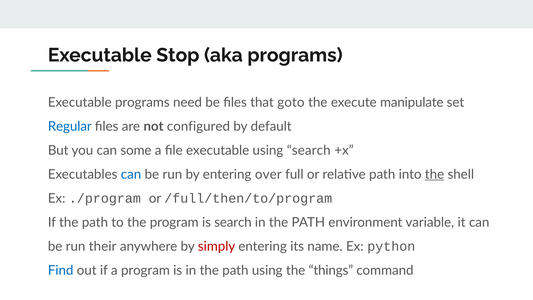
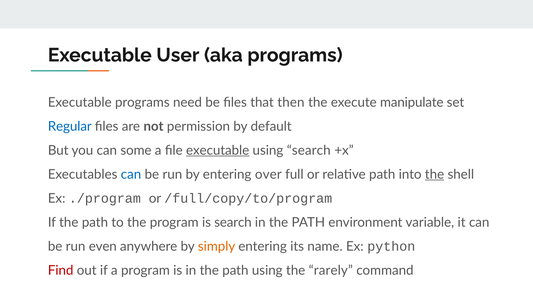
Stop: Stop -> User
goto: goto -> then
configured: configured -> permission
executable at (218, 150) underline: none -> present
/full/then/to/program: /full/then/to/program -> /full/copy/to/program
their: their -> even
simply colour: red -> orange
Find colour: blue -> red
things: things -> rarely
